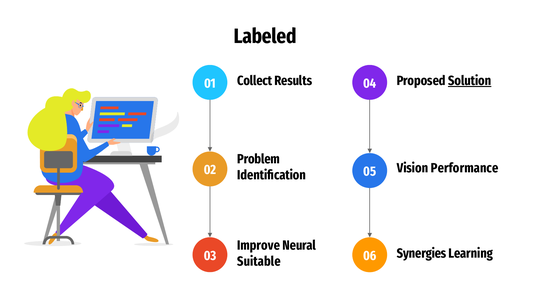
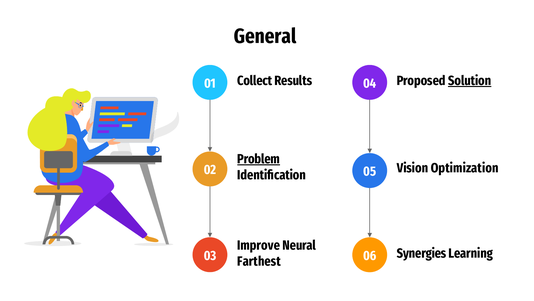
Labeled: Labeled -> General
Problem underline: none -> present
Performance: Performance -> Optimization
Suitable: Suitable -> Farthest
